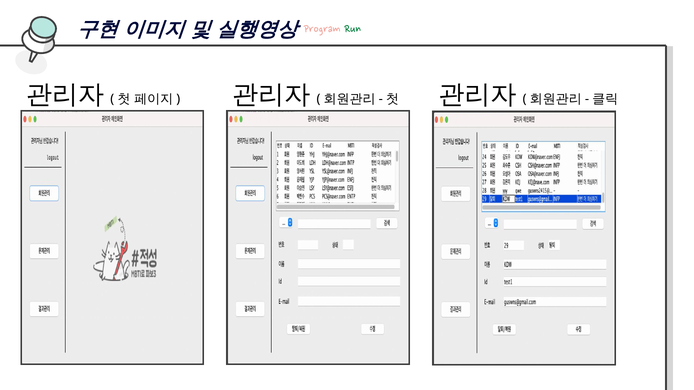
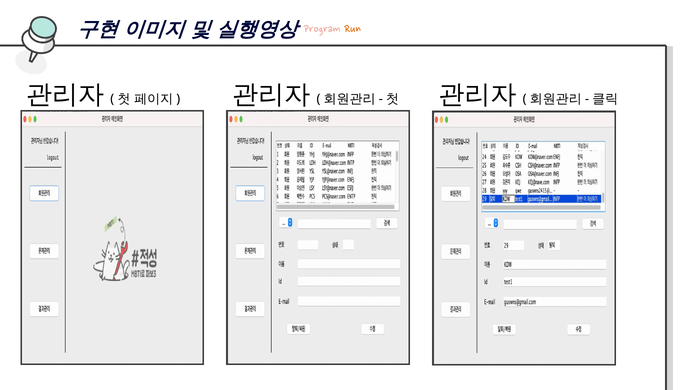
Run colour: green -> orange
